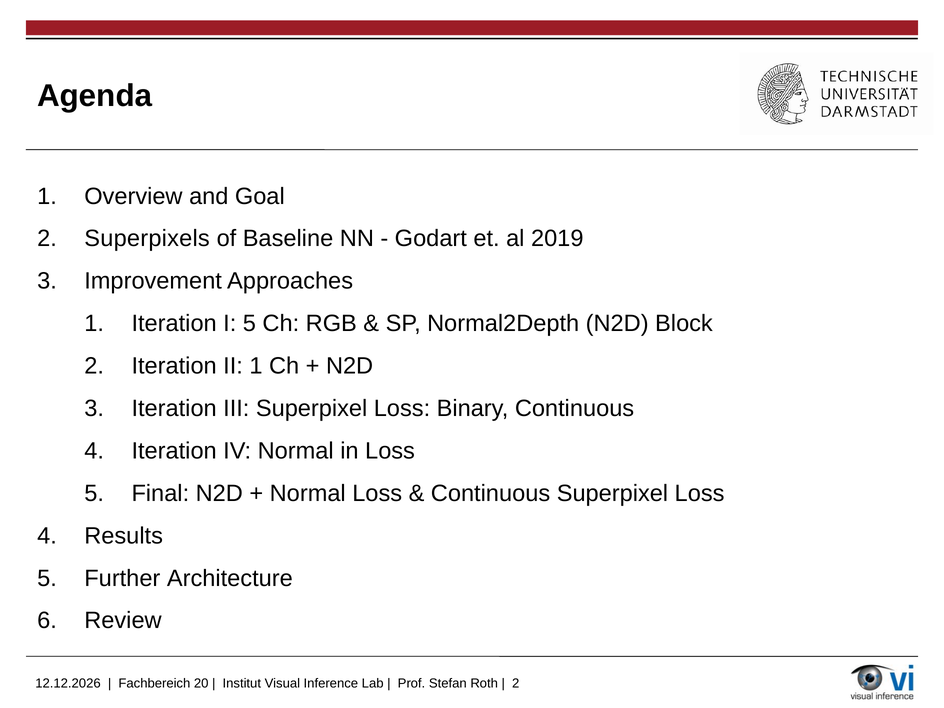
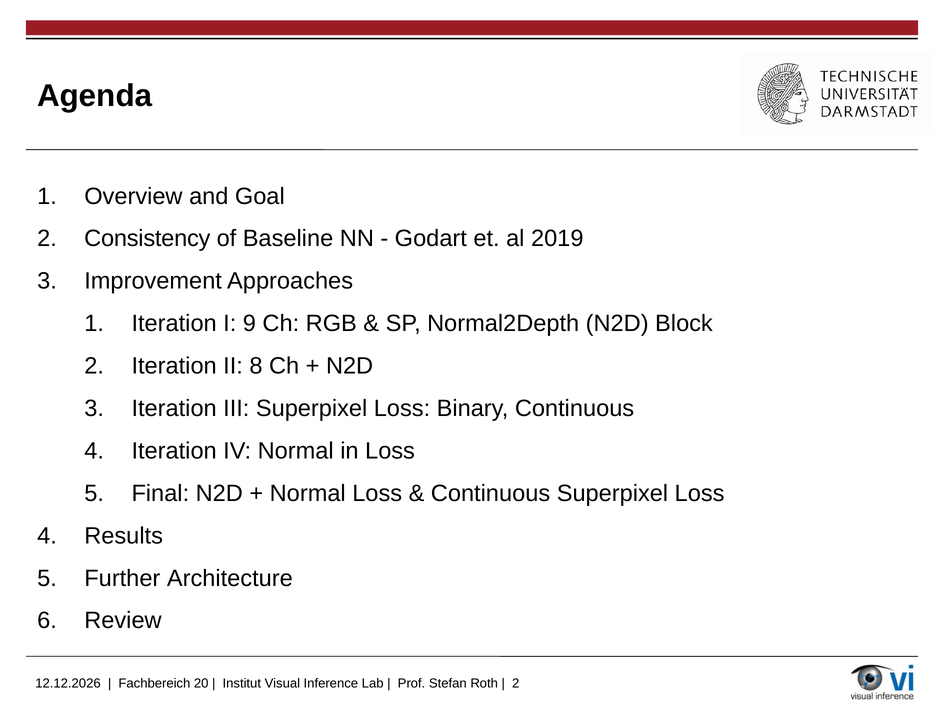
Superpixels: Superpixels -> Consistency
I 5: 5 -> 9
II 1: 1 -> 8
